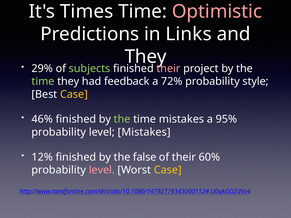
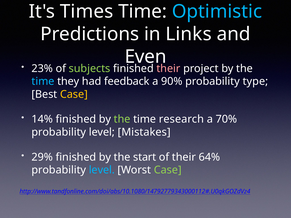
Optimistic colour: pink -> light blue
They at (146, 57): They -> Even
29%: 29% -> 23%
time at (43, 82) colour: light green -> light blue
72%: 72% -> 90%
style: style -> type
46%: 46% -> 14%
time mistakes: mistakes -> research
95%: 95% -> 70%
12%: 12% -> 29%
false: false -> start
60%: 60% -> 64%
level at (102, 170) colour: pink -> light blue
Case at (168, 170) colour: yellow -> light green
